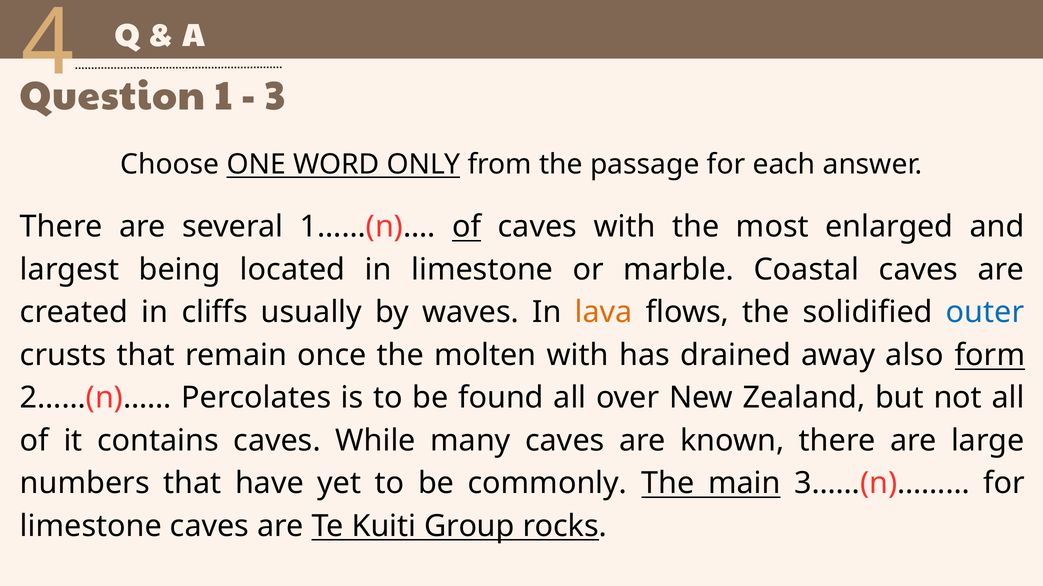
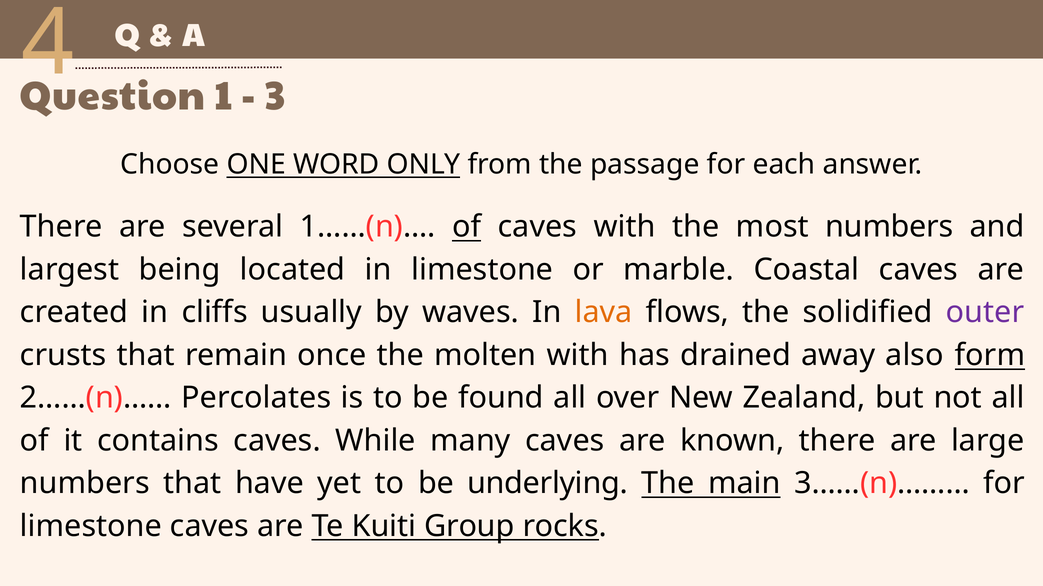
most enlarged: enlarged -> numbers
outer colour: blue -> purple
commonly: commonly -> underlying
